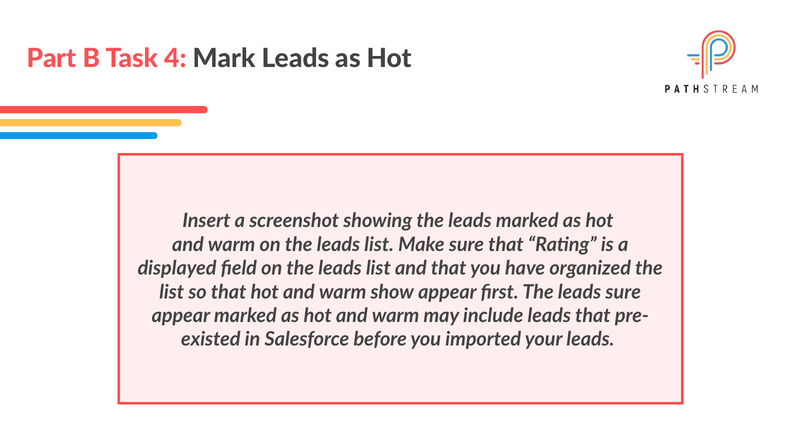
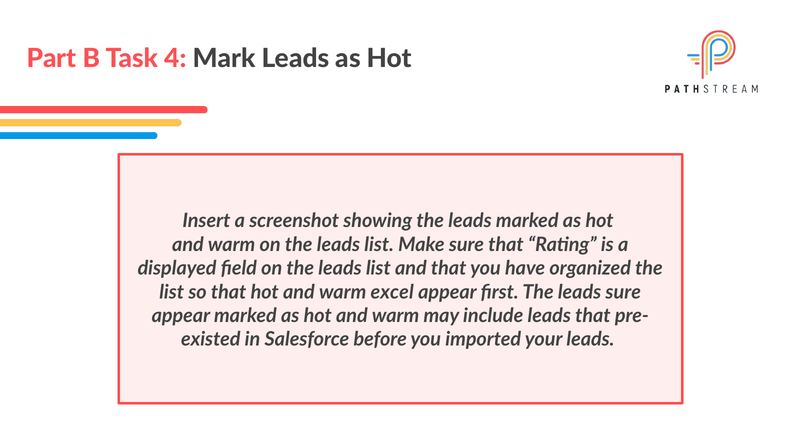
show: show -> excel
